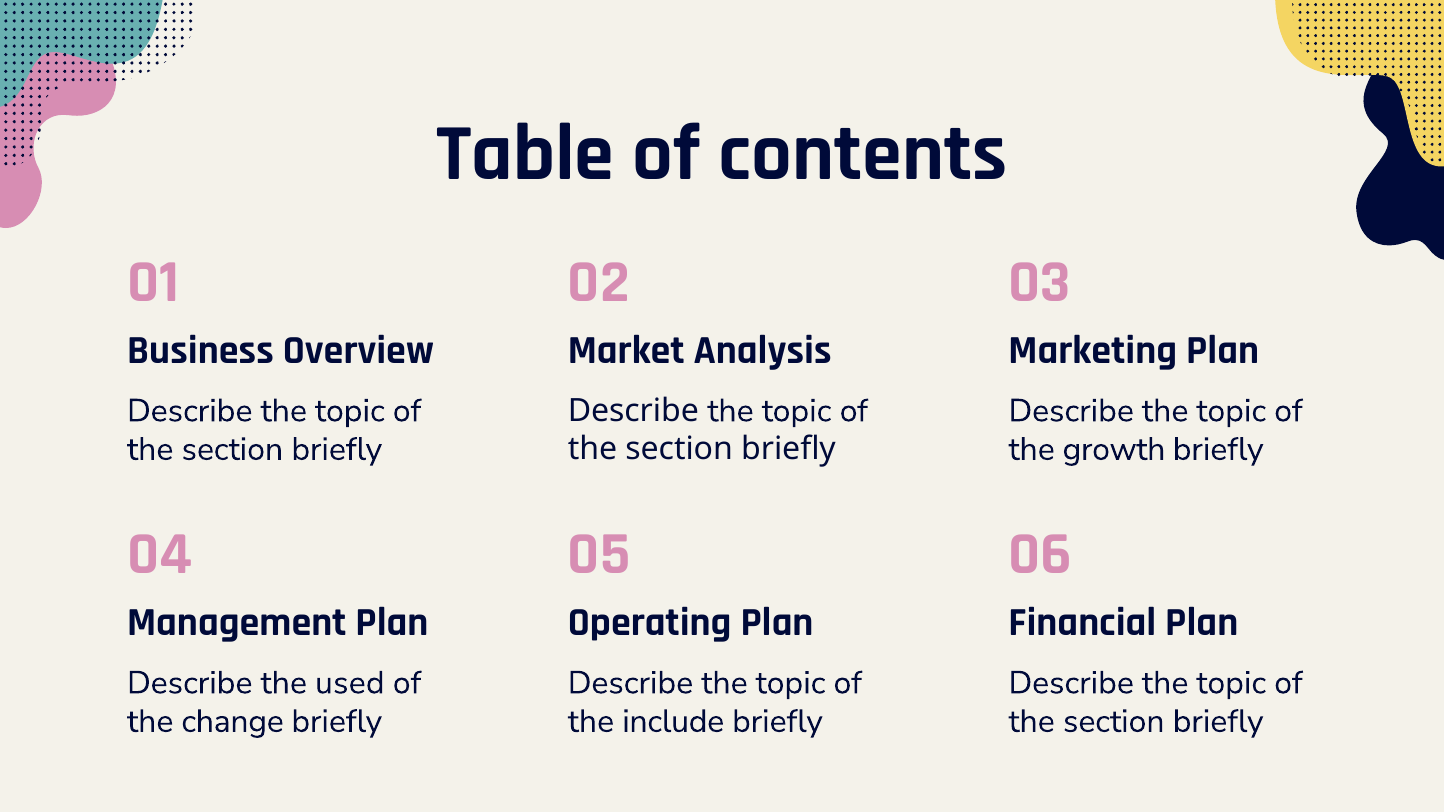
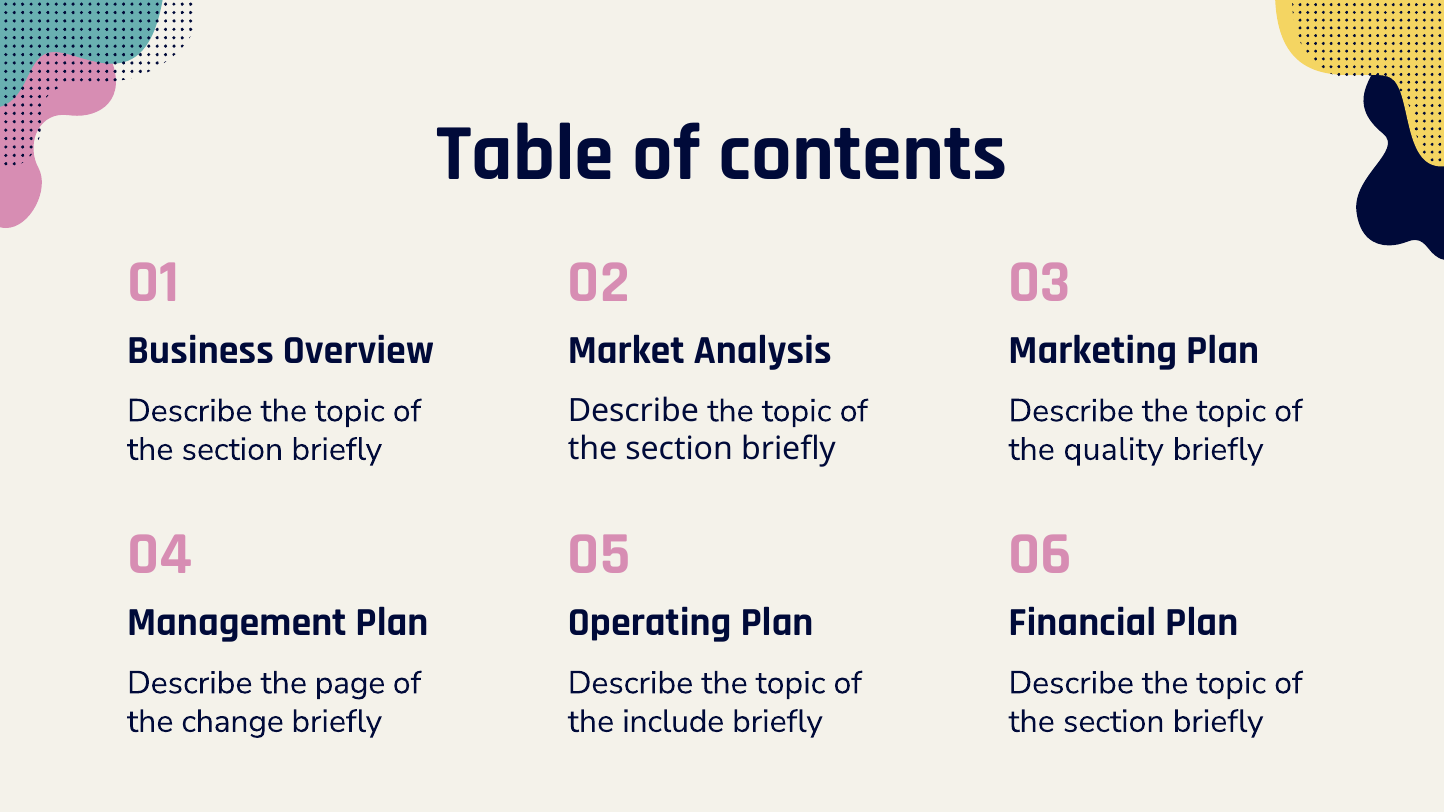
growth: growth -> quality
used: used -> page
